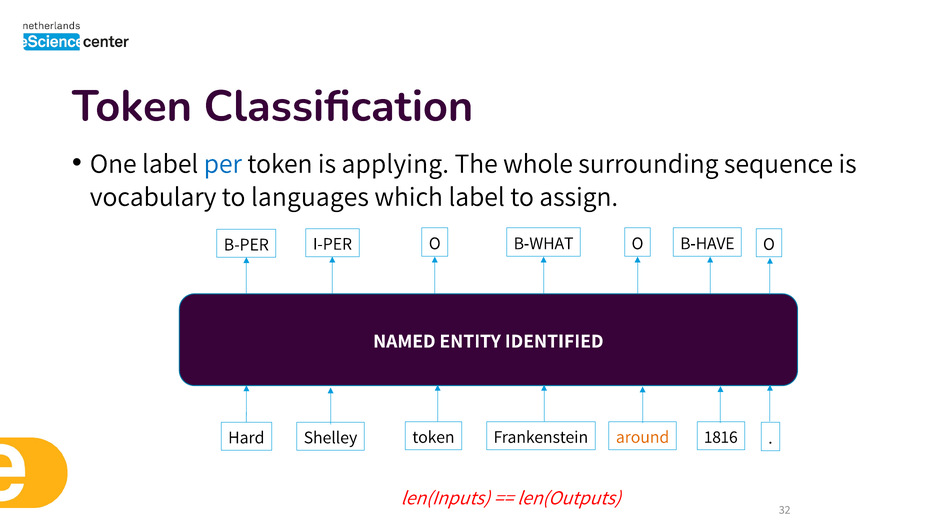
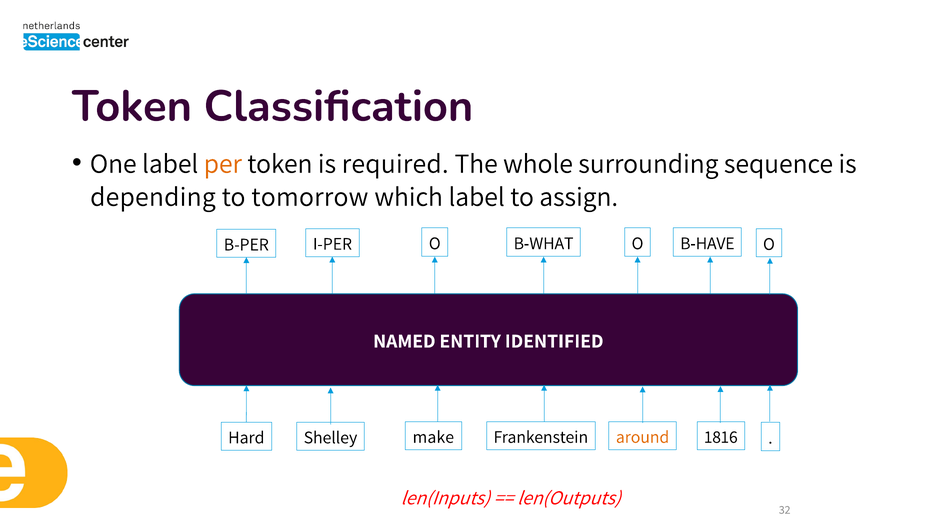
per colour: blue -> orange
applying: applying -> required
vocabulary: vocabulary -> depending
languages: languages -> tomorrow
Shelley token: token -> make
